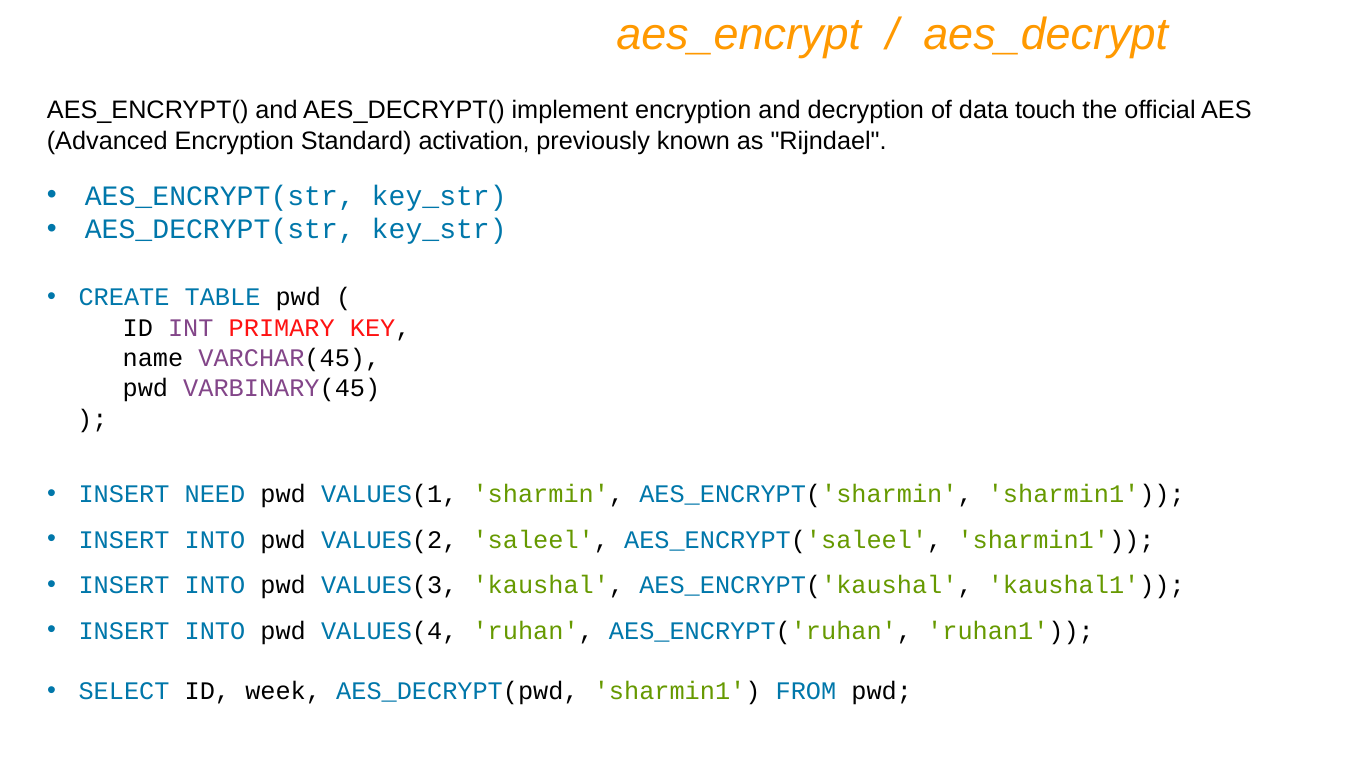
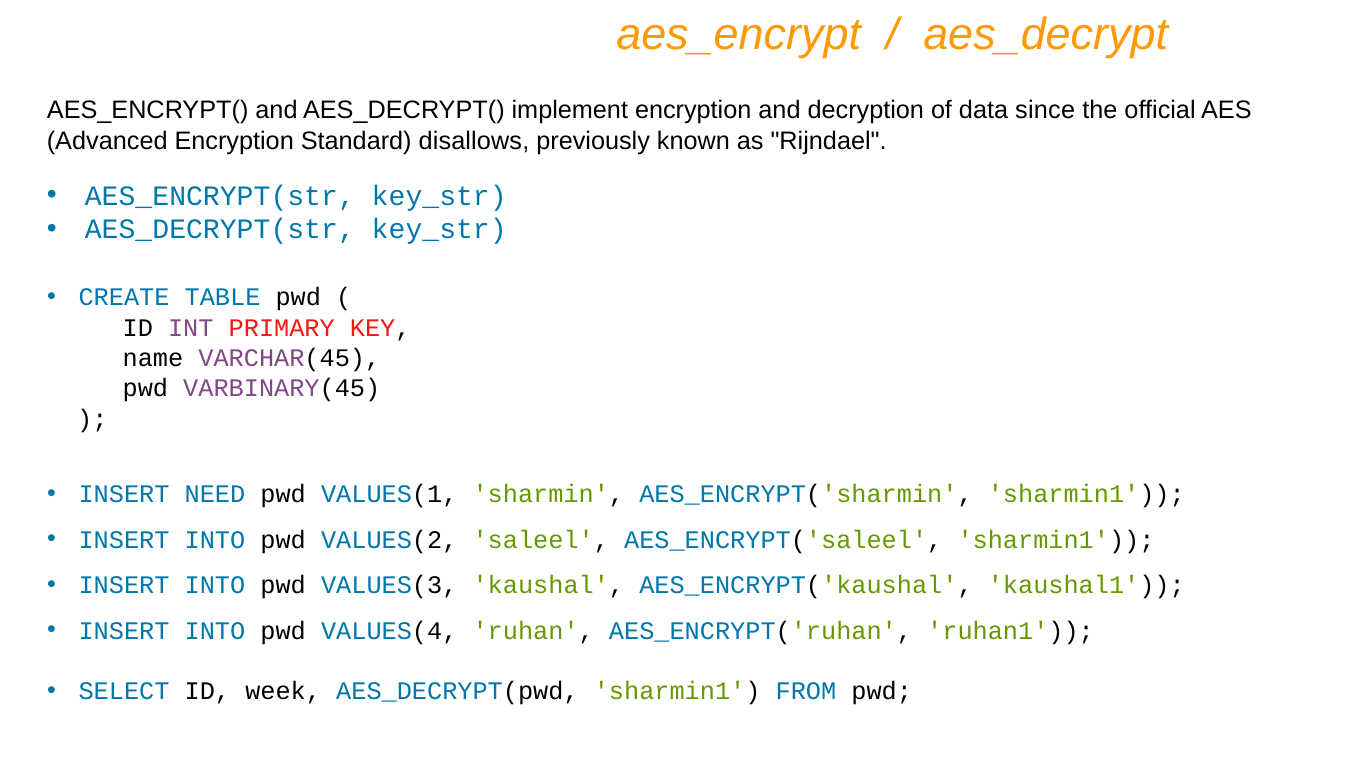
touch: touch -> since
activation: activation -> disallows
